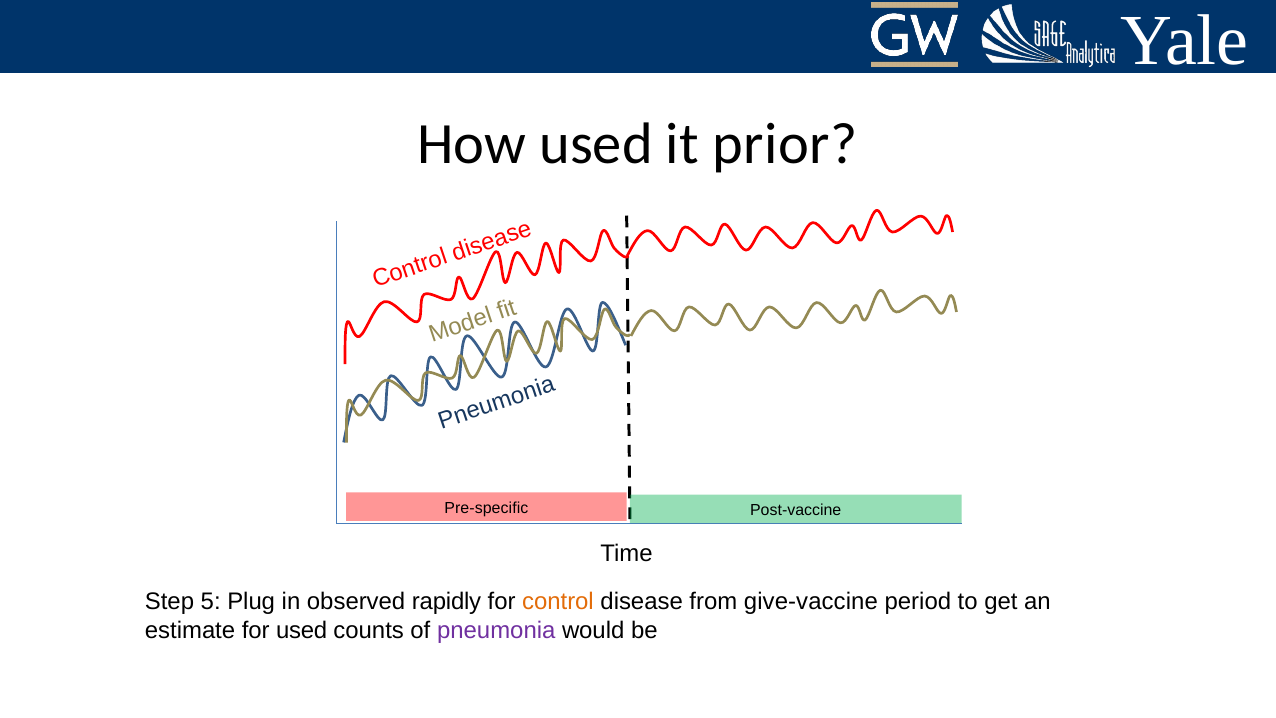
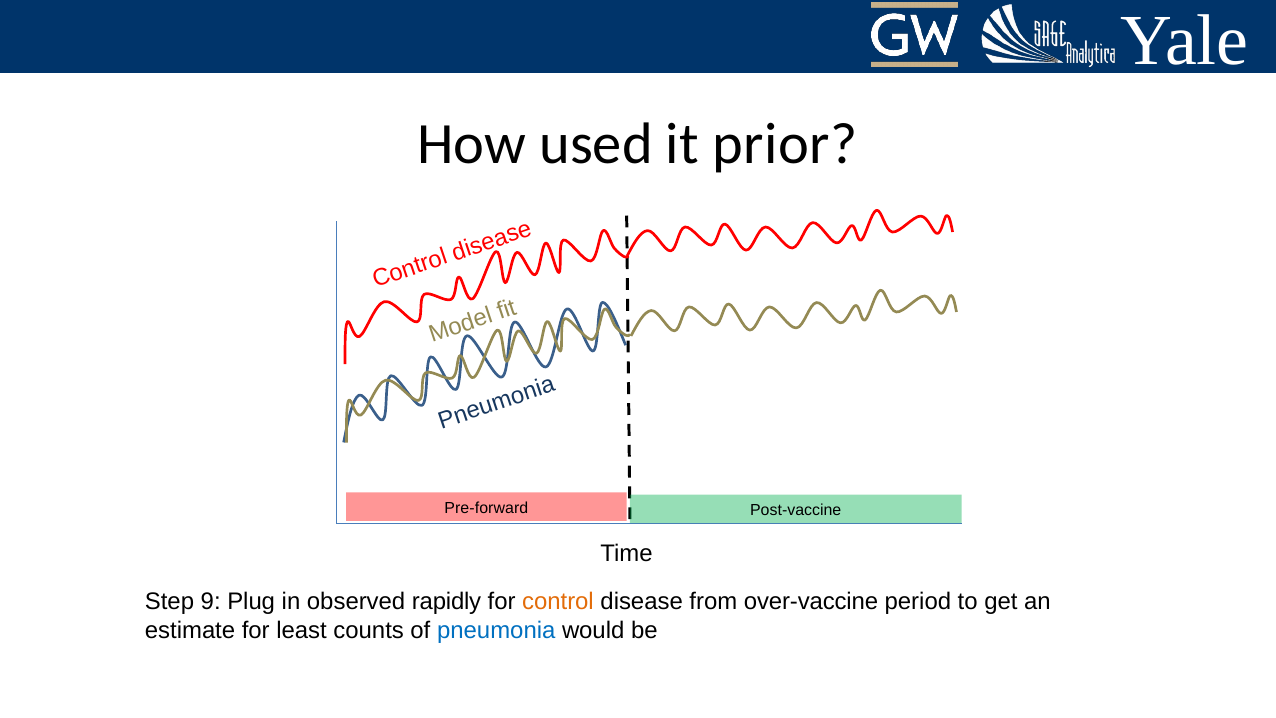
Pre-specific: Pre-specific -> Pre-forward
5: 5 -> 9
give-vaccine: give-vaccine -> over-vaccine
for used: used -> least
pneumonia colour: purple -> blue
